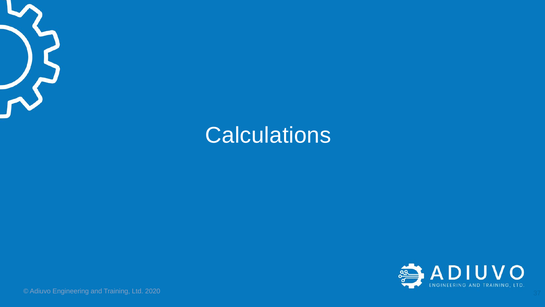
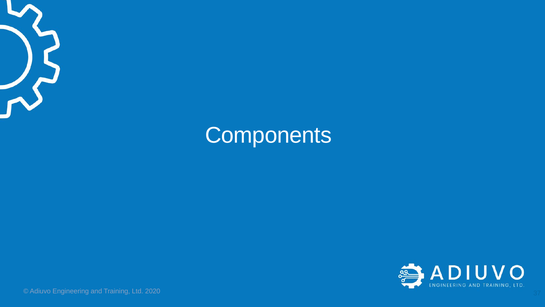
Calculations: Calculations -> Components
